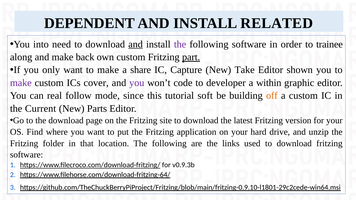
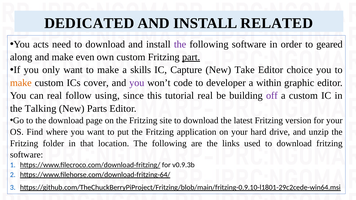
DEPENDENT: DEPENDENT -> DEDICATED
into: into -> acts
and at (136, 44) underline: present -> none
trainee: trainee -> geared
back: back -> even
share: share -> skills
shown: shown -> choice
make at (21, 83) colour: purple -> orange
mode: mode -> using
tutorial soft: soft -> real
off colour: orange -> purple
Current: Current -> Talking
